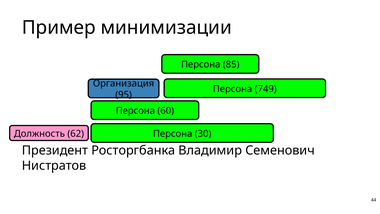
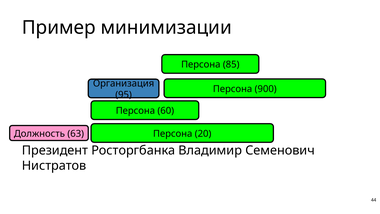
749: 749 -> 900
62: 62 -> 63
30: 30 -> 20
